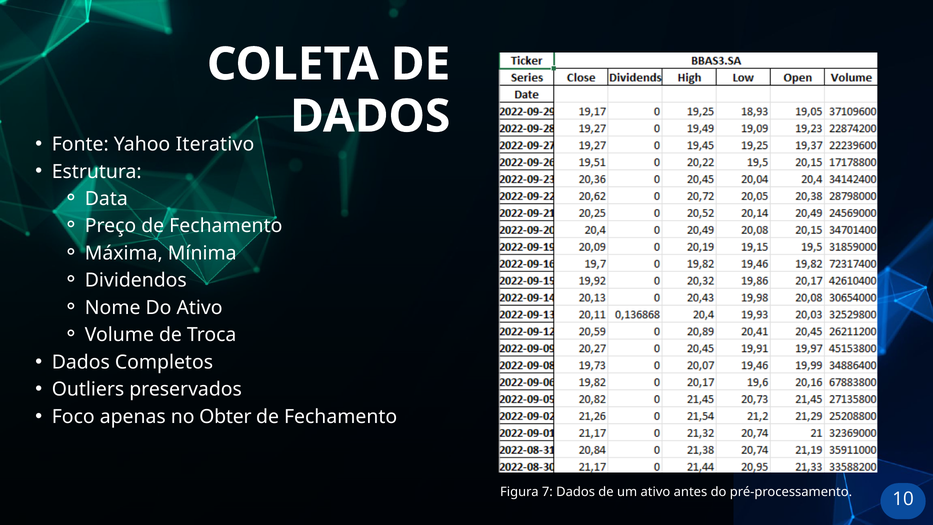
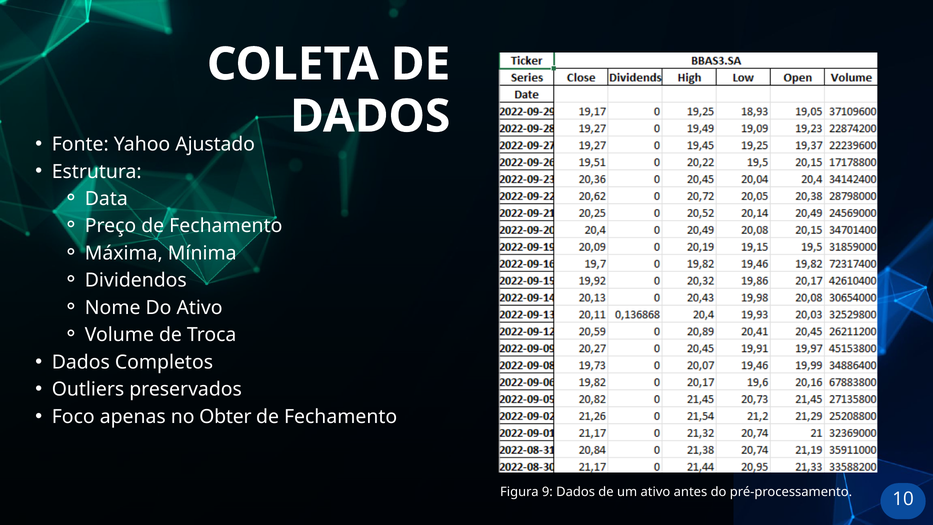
Iterativo: Iterativo -> Ajustado
7: 7 -> 9
